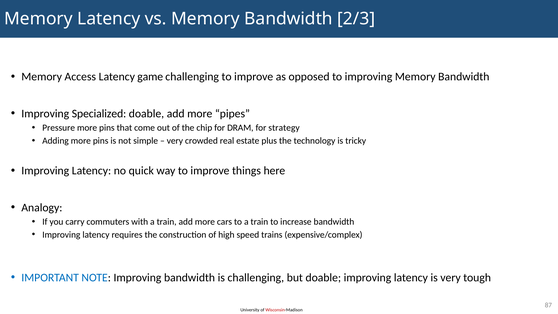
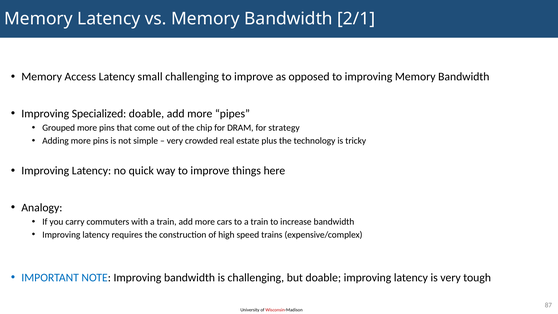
2/3: 2/3 -> 2/1
game: game -> small
Pressure: Pressure -> Grouped
